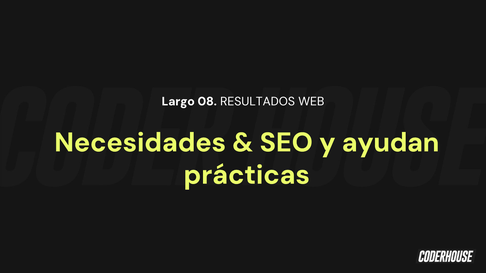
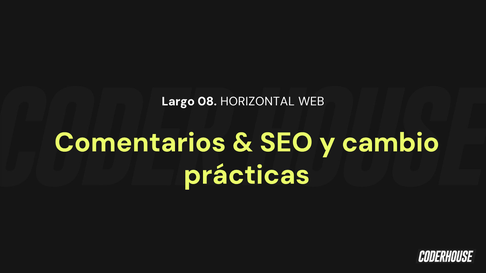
RESULTADOS: RESULTADOS -> HORIZONTAL
Necesidades: Necesidades -> Comentarios
ayudan: ayudan -> cambio
